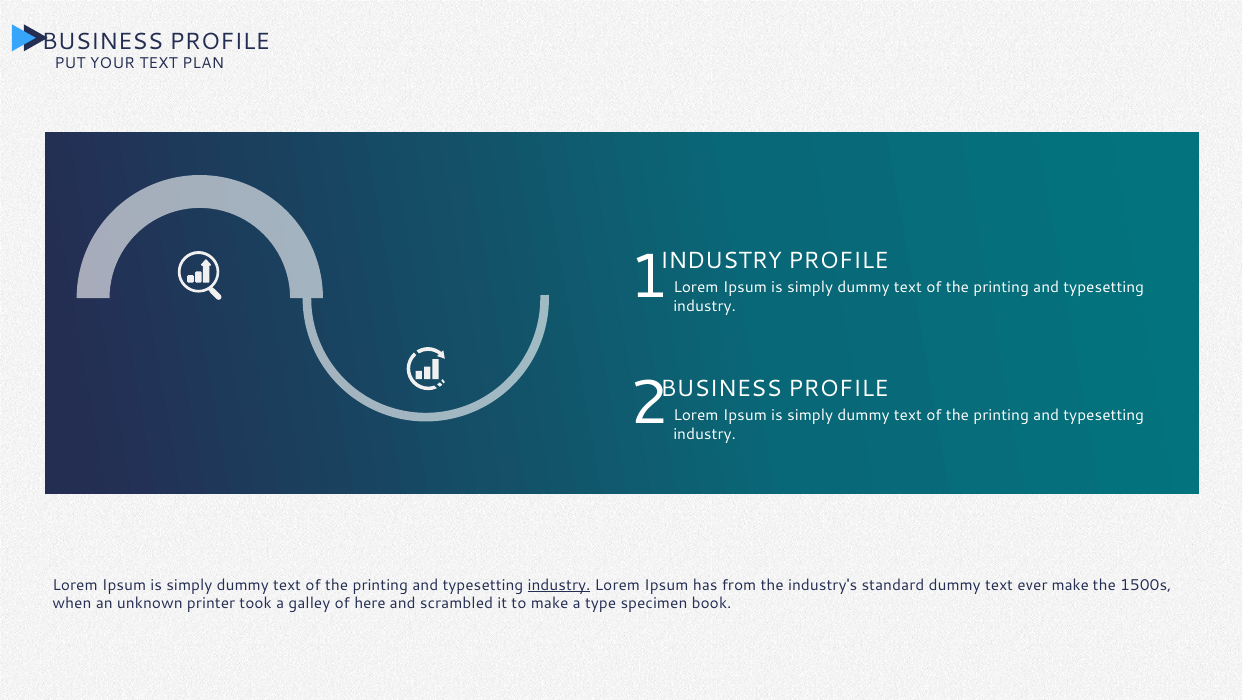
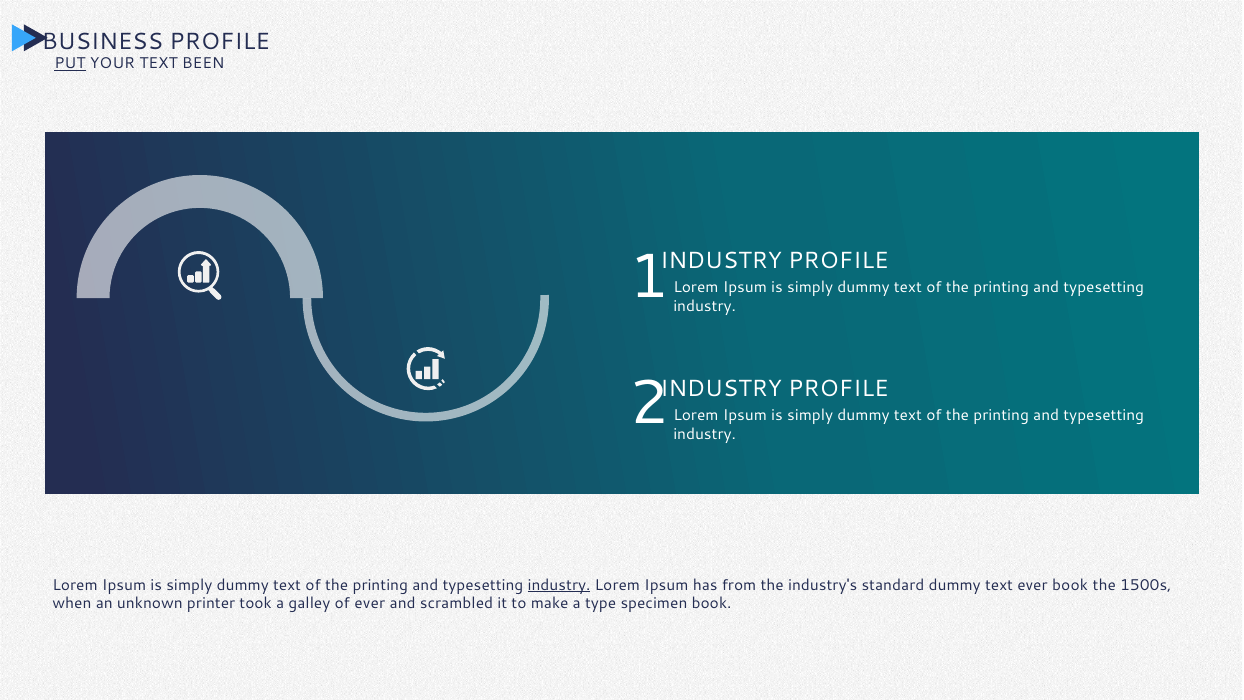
PUT underline: none -> present
PLAN: PLAN -> BEEN
BUSINESS at (721, 388): BUSINESS -> INDUSTRY
ever make: make -> book
of here: here -> ever
